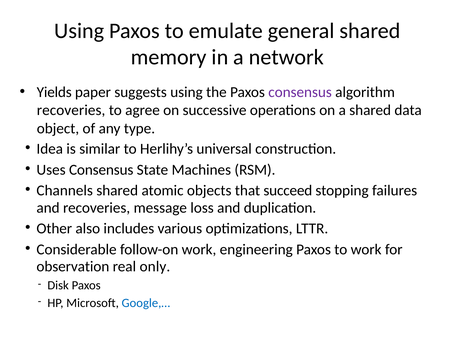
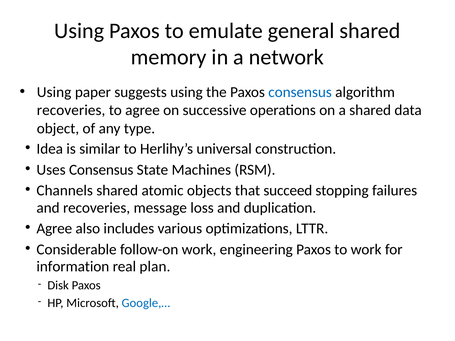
Yields at (54, 92): Yields -> Using
consensus at (300, 92) colour: purple -> blue
Other at (54, 229): Other -> Agree
observation: observation -> information
only: only -> plan
